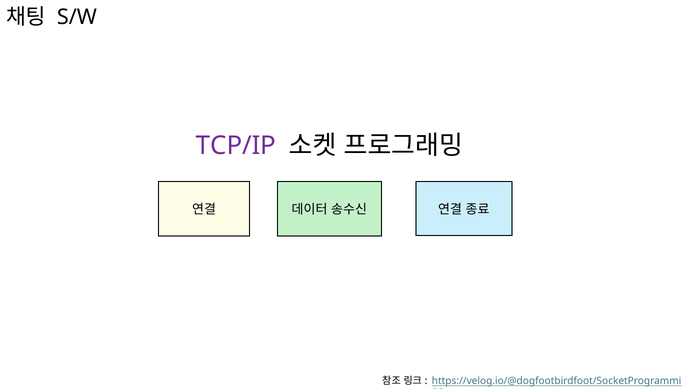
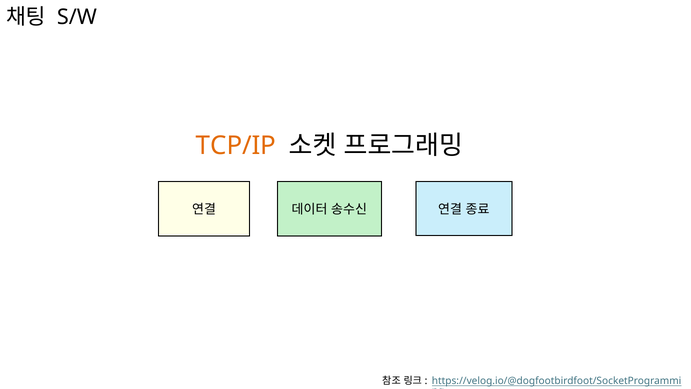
TCP/IP colour: purple -> orange
